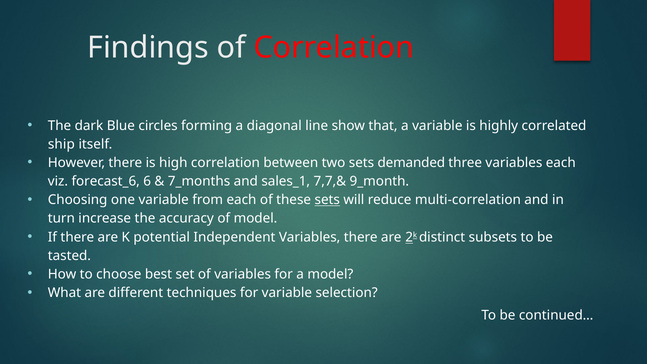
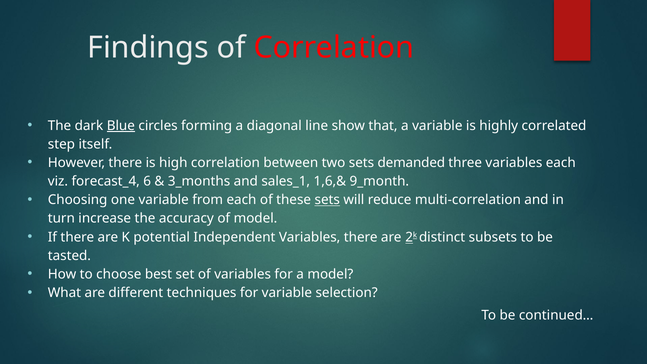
Blue underline: none -> present
ship: ship -> step
forecast_6: forecast_6 -> forecast_4
7_months: 7_months -> 3_months
7,7,&: 7,7,& -> 1,6,&
